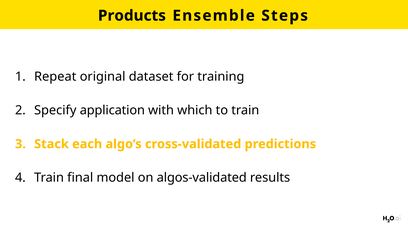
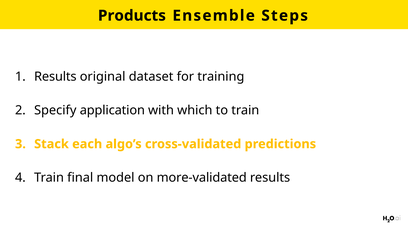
Repeat at (55, 77): Repeat -> Results
algos-validated: algos-validated -> more-validated
